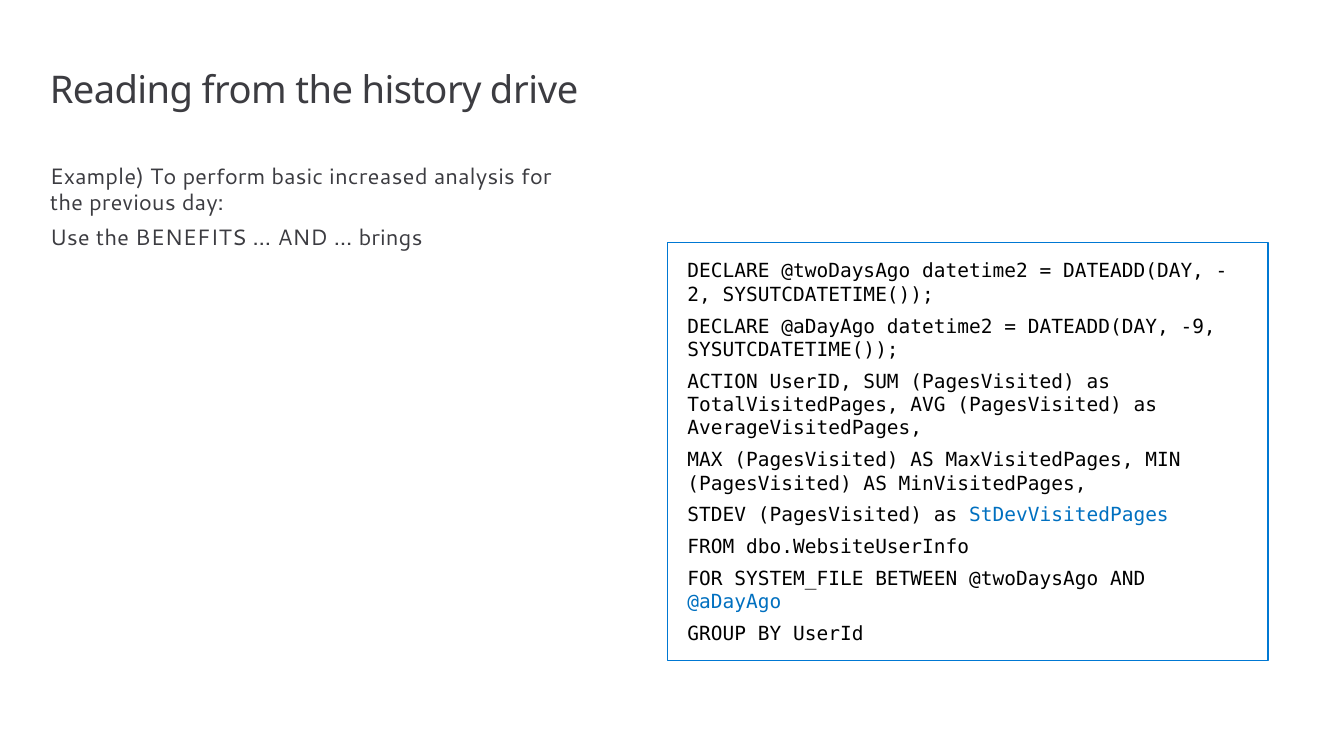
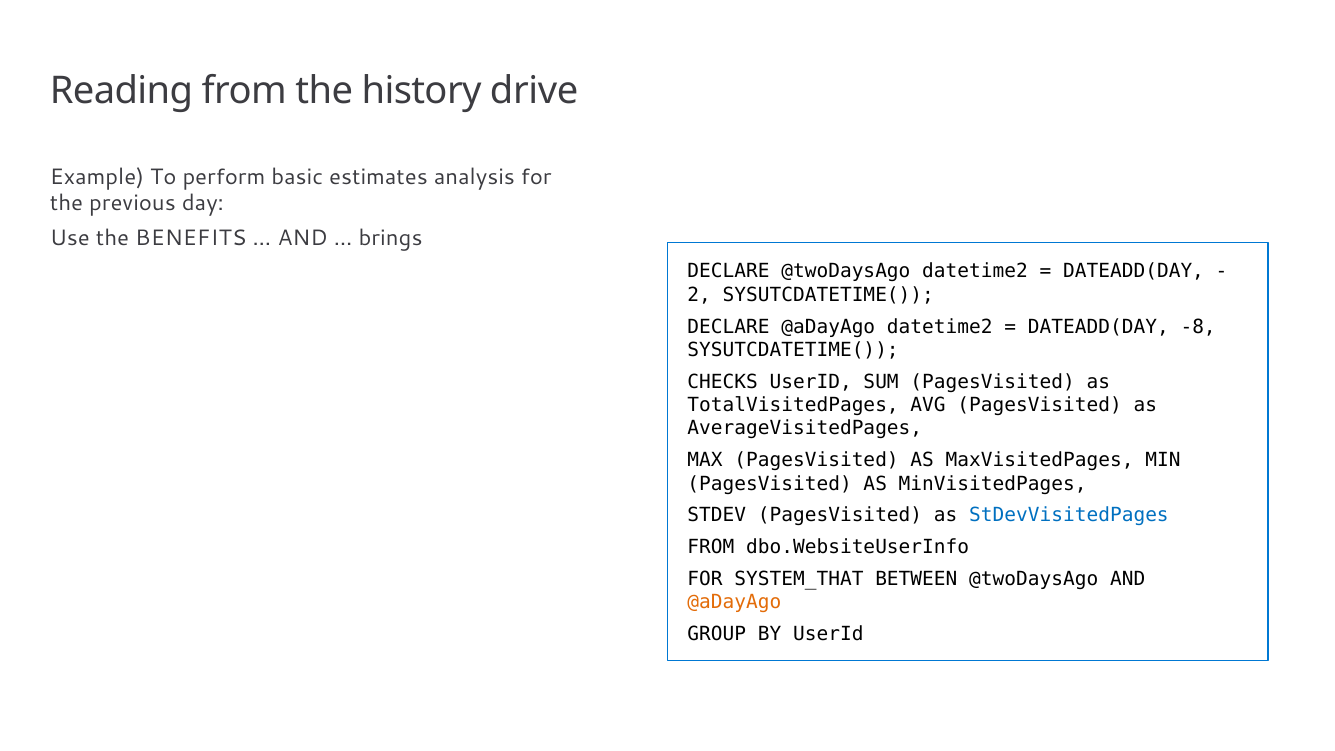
increased: increased -> estimates
-9: -9 -> -8
ACTION: ACTION -> CHECKS
SYSTEM_FILE: SYSTEM_FILE -> SYSTEM_THAT
@aDayAgo at (734, 602) colour: blue -> orange
